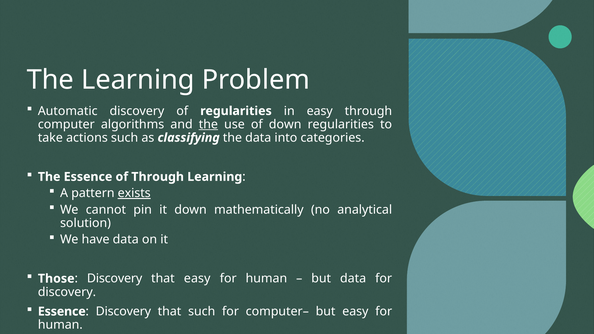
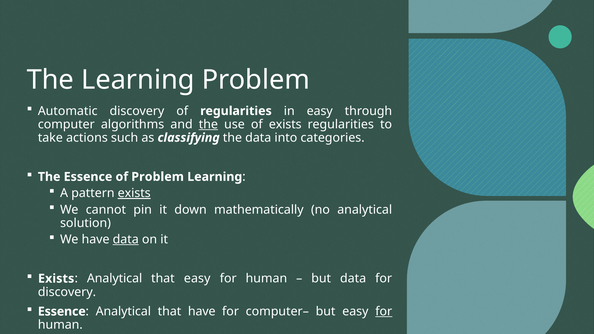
of down: down -> exists
of Through: Through -> Problem
data at (126, 240) underline: none -> present
Those at (56, 279): Those -> Exists
Discovery at (115, 279): Discovery -> Analytical
Discovery at (123, 312): Discovery -> Analytical
that such: such -> have
for at (384, 312) underline: none -> present
